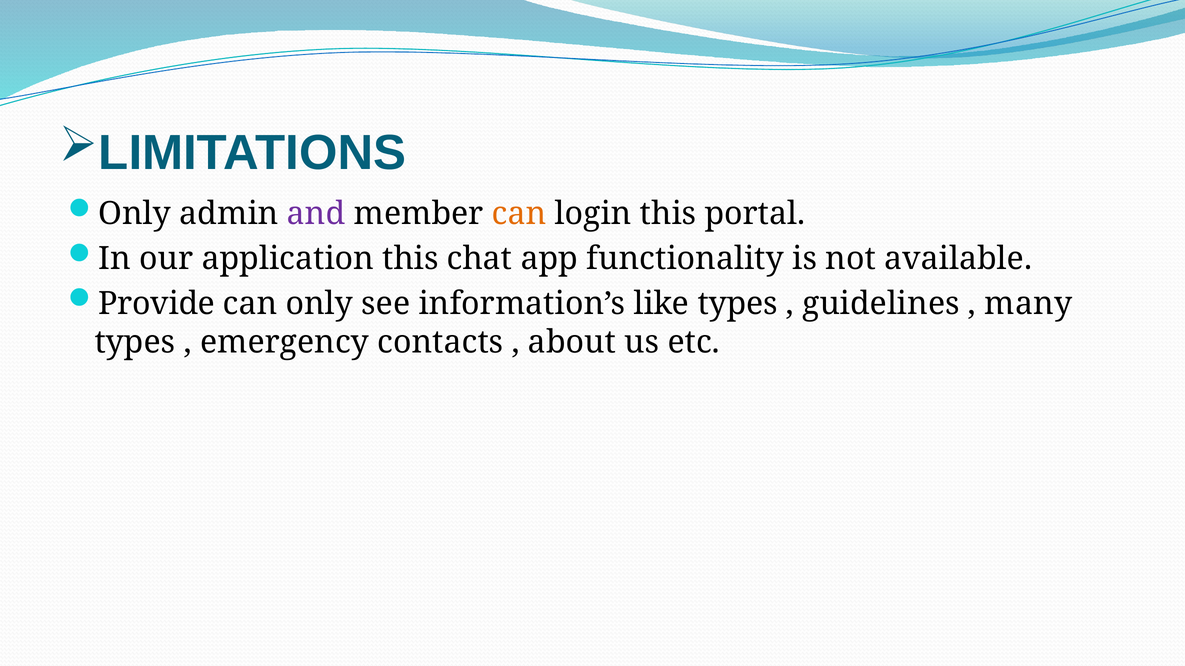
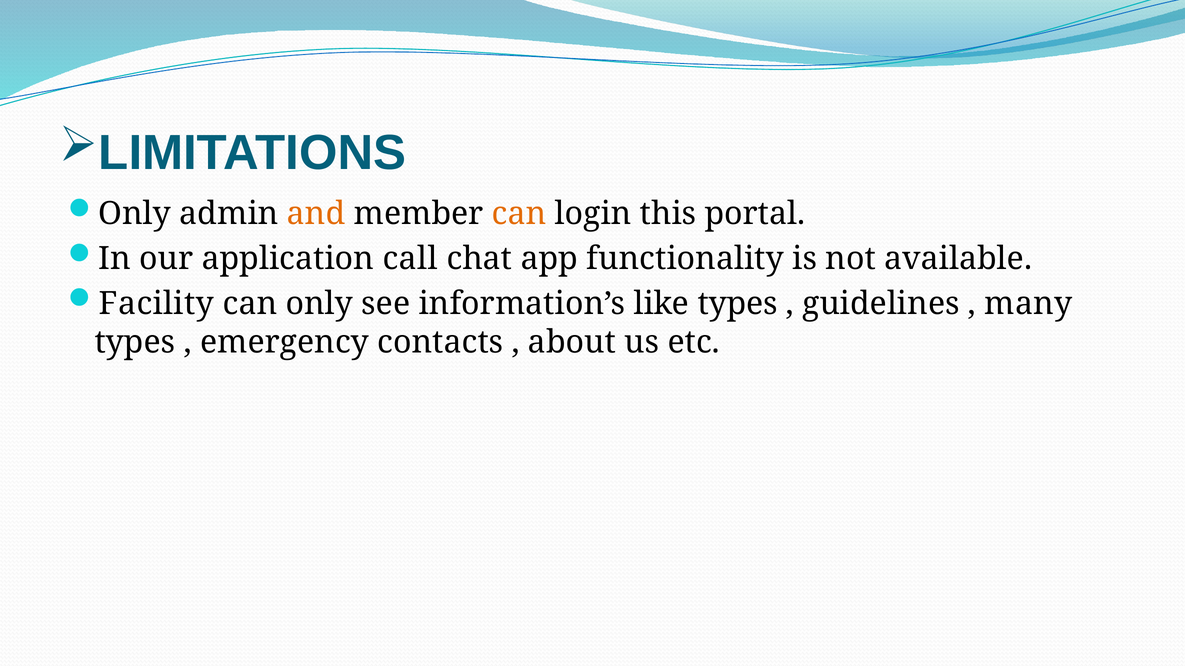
and colour: purple -> orange
application this: this -> call
Provide: Provide -> Facility
